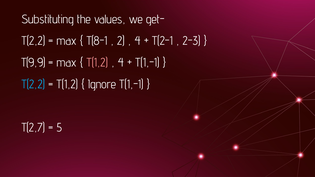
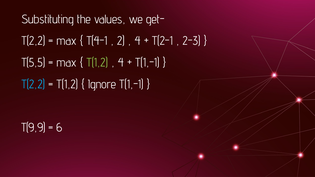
T(8-1: T(8-1 -> T(4-1
T(9,9: T(9,9 -> T(5,5
T(1,2 at (97, 63) colour: pink -> light green
T(2,7: T(2,7 -> T(9,9
5: 5 -> 6
